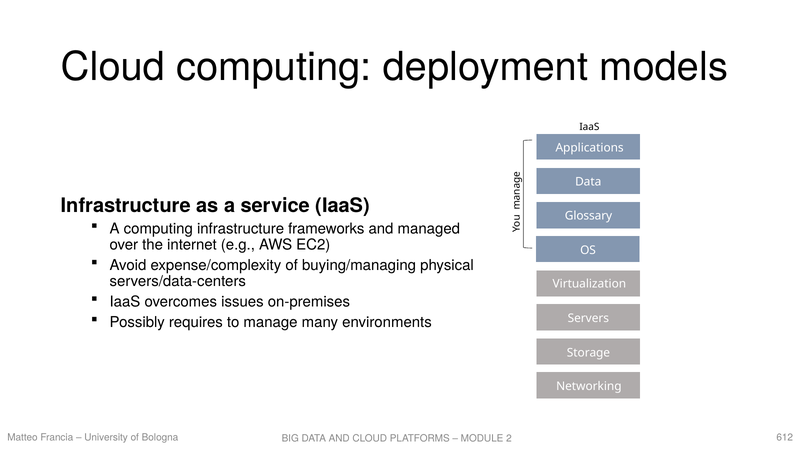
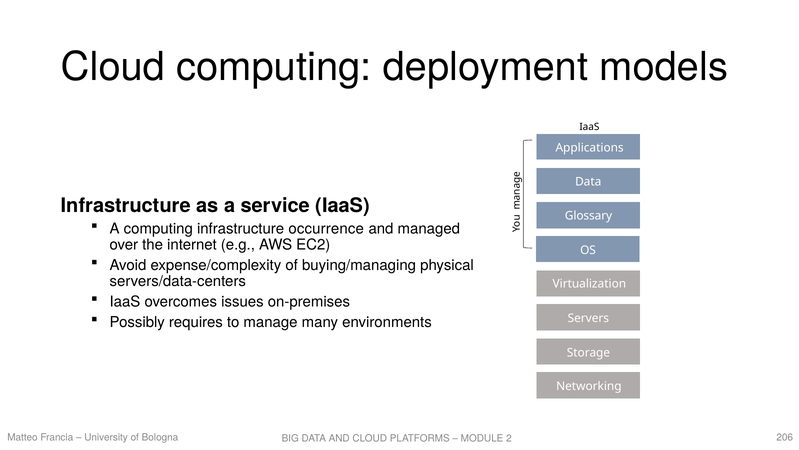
frameworks: frameworks -> occurrence
612: 612 -> 206
